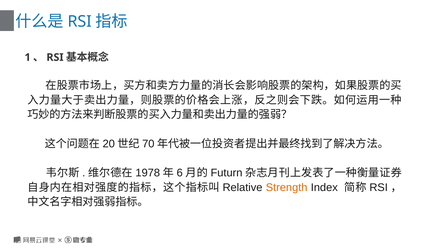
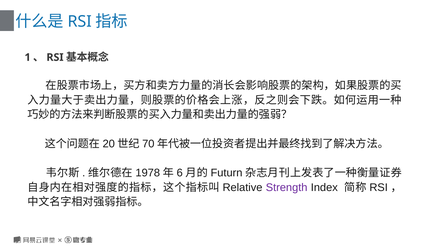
Strength colour: orange -> purple
